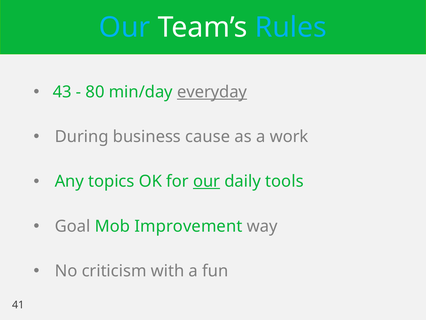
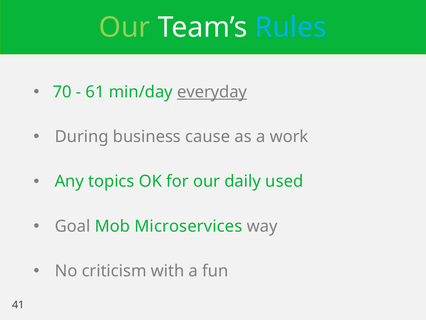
Our at (125, 27) colour: light blue -> light green
43: 43 -> 70
80: 80 -> 61
our at (207, 181) underline: present -> none
tools: tools -> used
Improvement: Improvement -> Microservices
